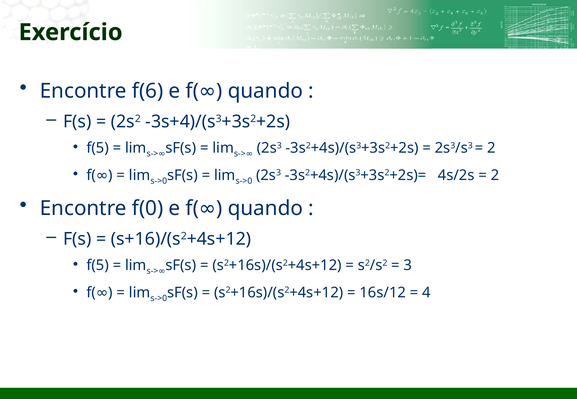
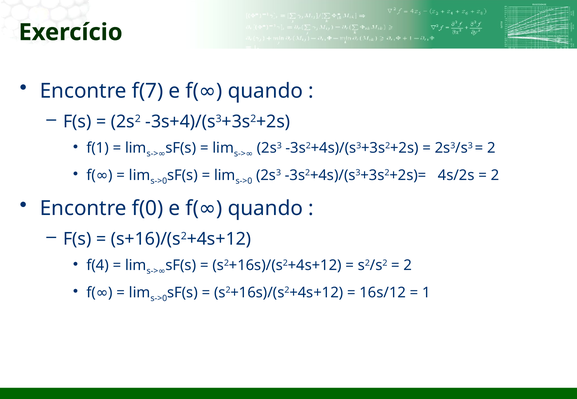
f(6: f(6 -> f(7
f(5 at (98, 148): f(5 -> f(1
f(5 at (98, 266): f(5 -> f(4
3 at (408, 266): 3 -> 2
4: 4 -> 1
